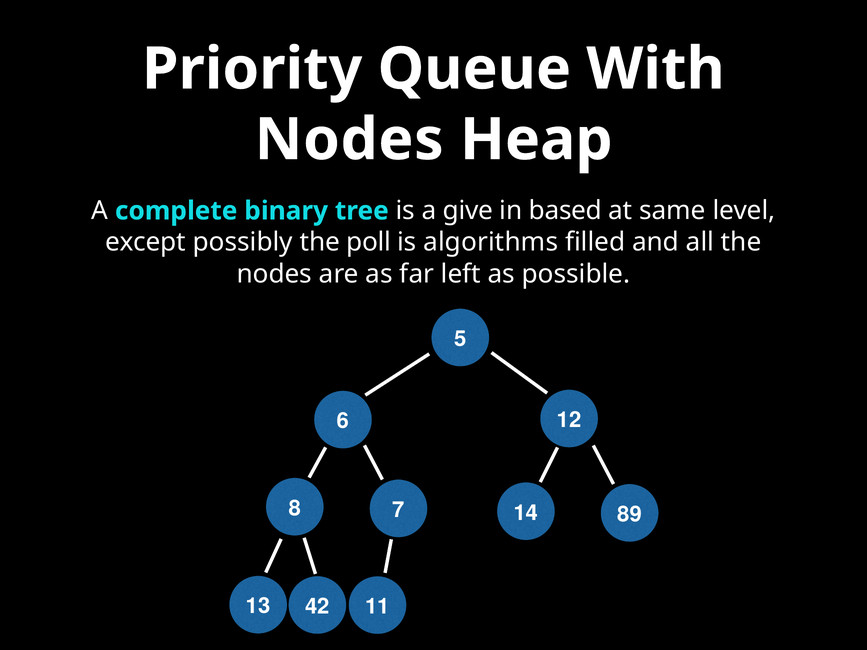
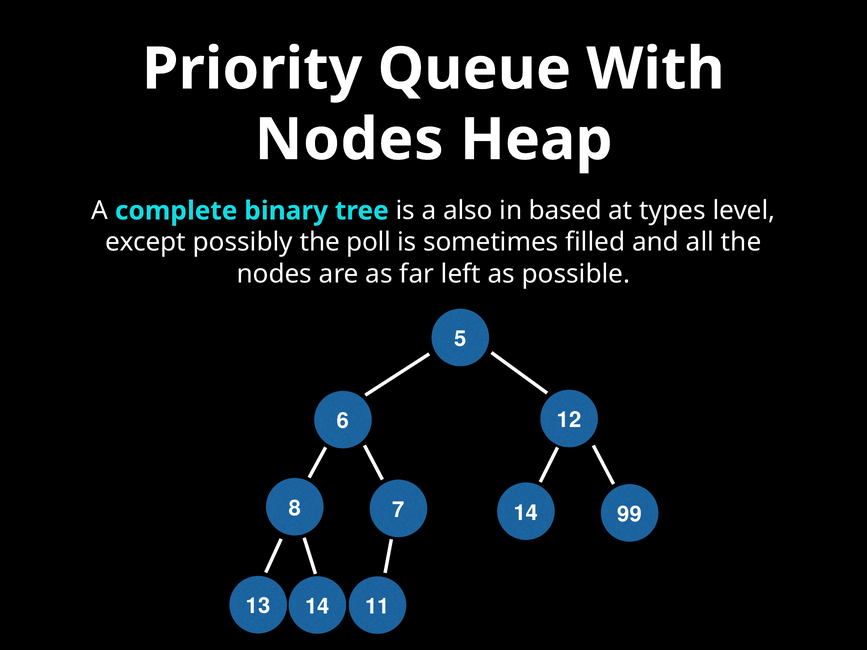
give: give -> also
same: same -> types
algorithms: algorithms -> sometimes
89: 89 -> 99
13 42: 42 -> 14
